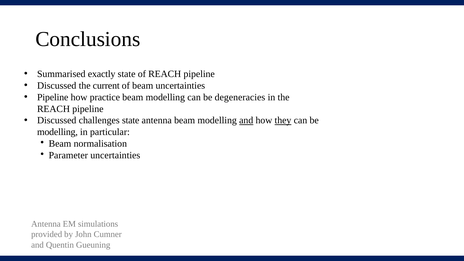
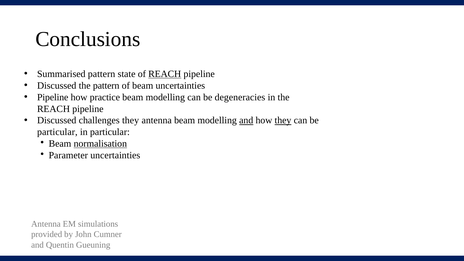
Summarised exactly: exactly -> pattern
REACH at (165, 74) underline: none -> present
the current: current -> pattern
challenges state: state -> they
modelling at (57, 132): modelling -> particular
normalisation underline: none -> present
